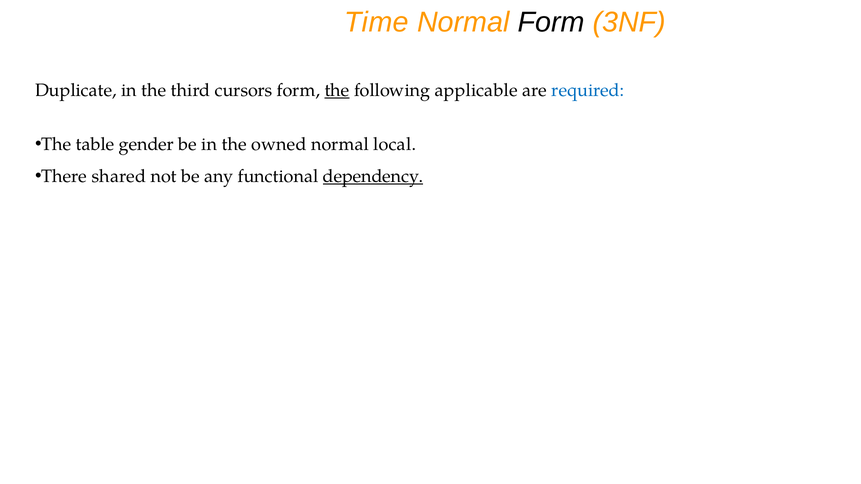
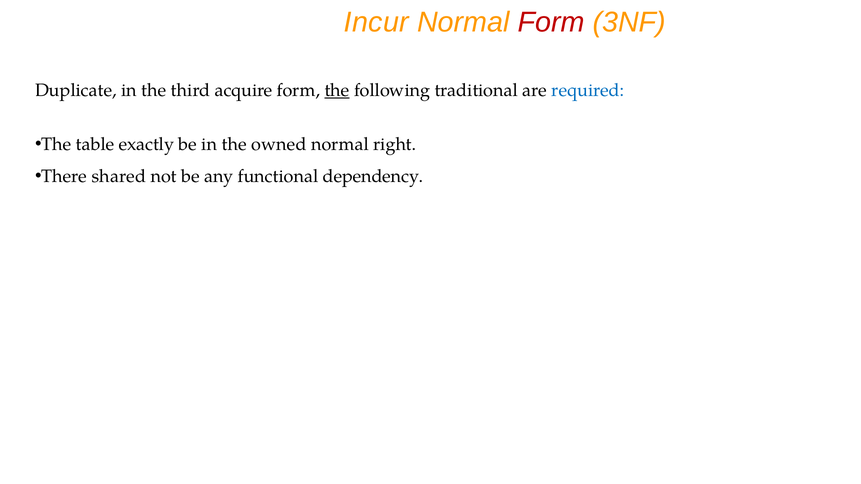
Time: Time -> Incur
Form at (551, 22) colour: black -> red
cursors: cursors -> acquire
applicable: applicable -> traditional
gender: gender -> exactly
local: local -> right
dependency underline: present -> none
